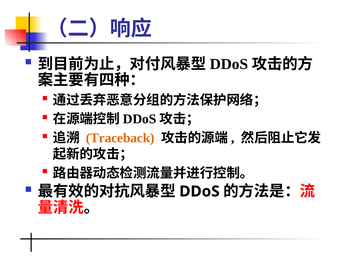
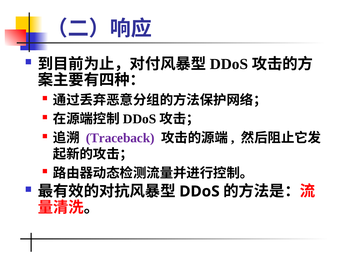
Traceback colour: orange -> purple
